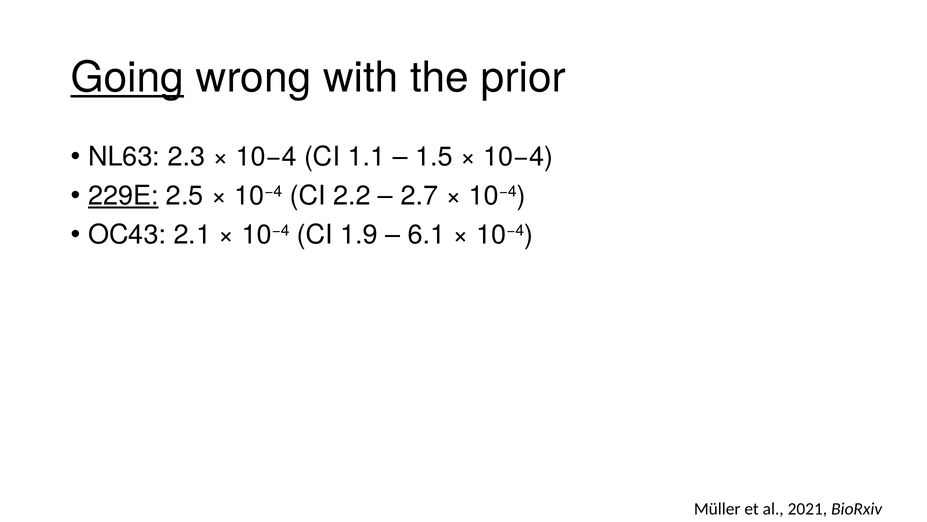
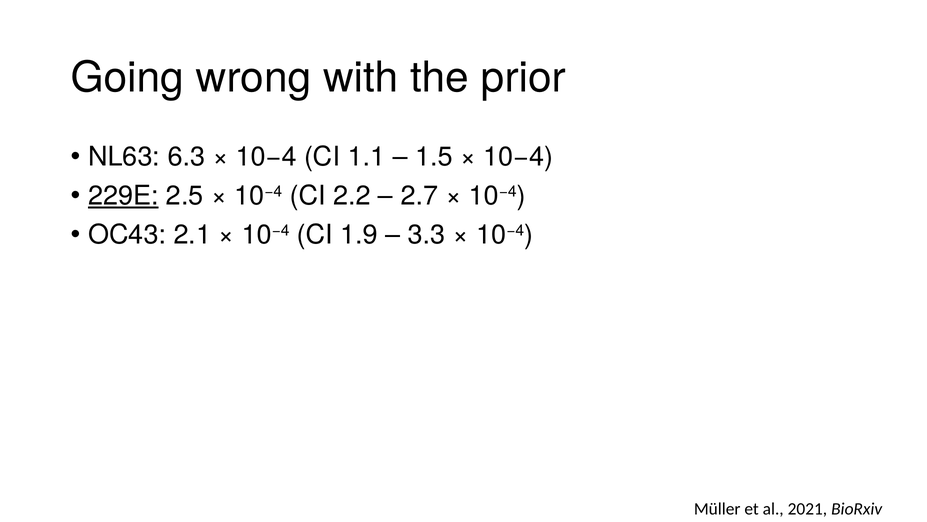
Going underline: present -> none
2.3: 2.3 -> 6.3
6.1: 6.1 -> 3.3
